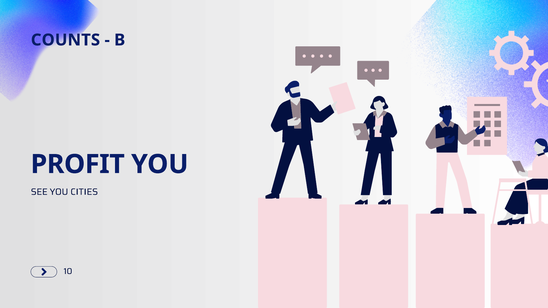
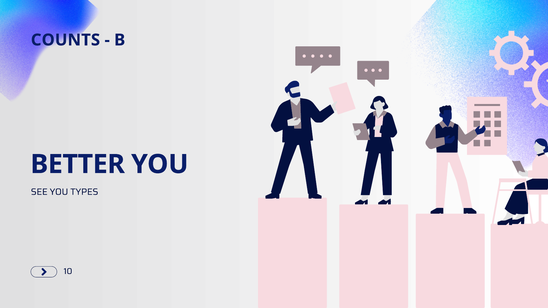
PROFIT: PROFIT -> BETTER
CITIES: CITIES -> TYPES
